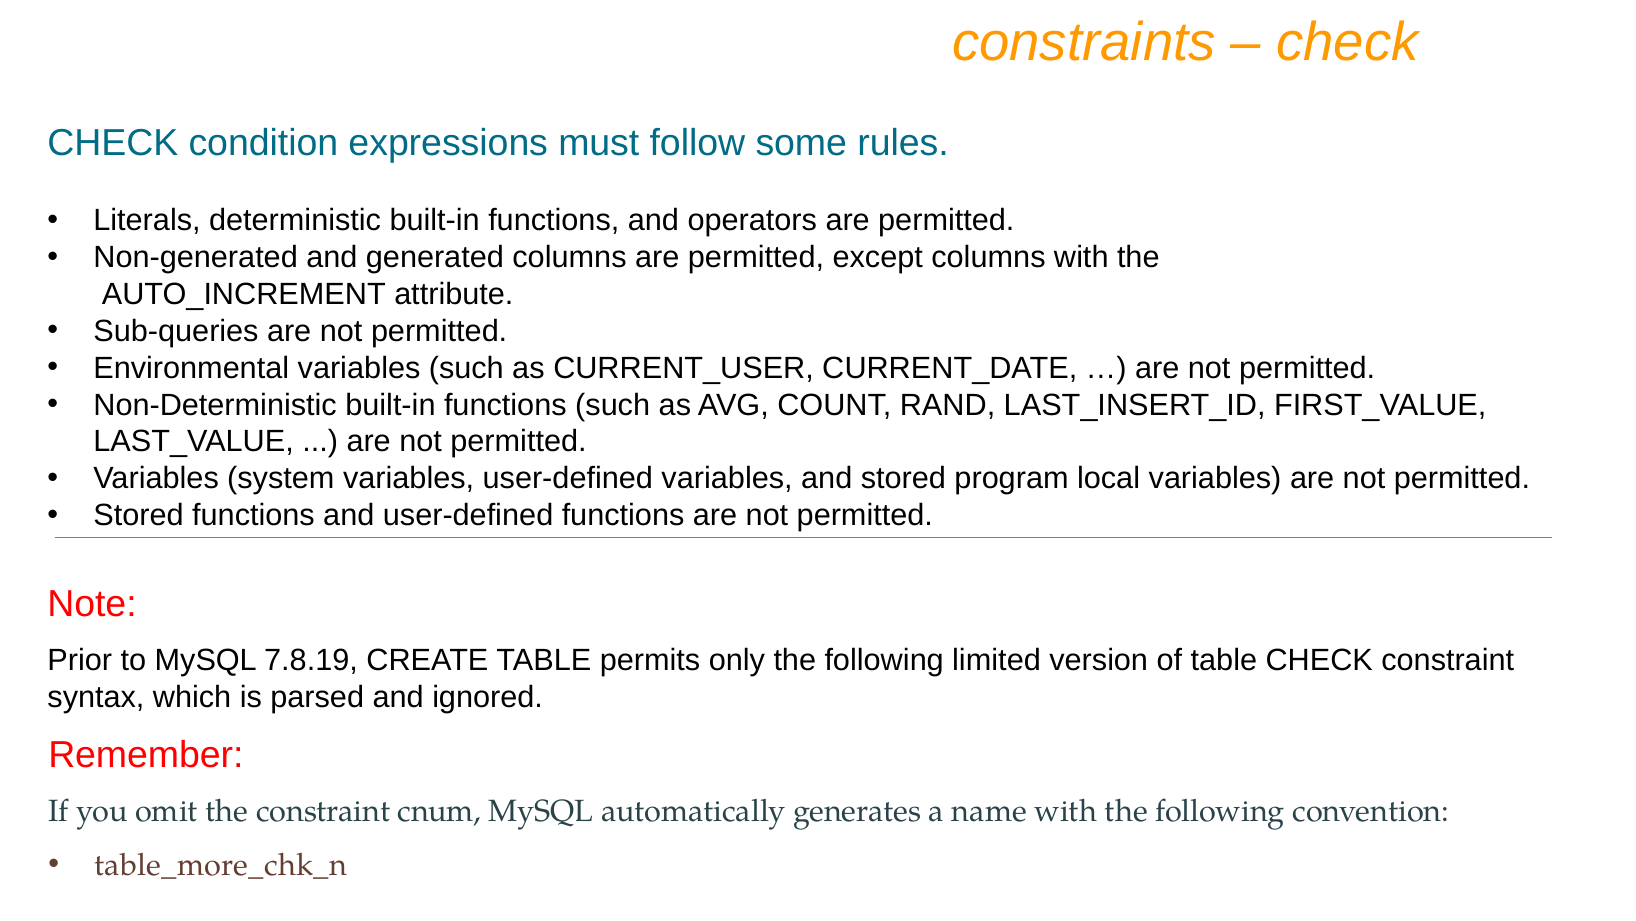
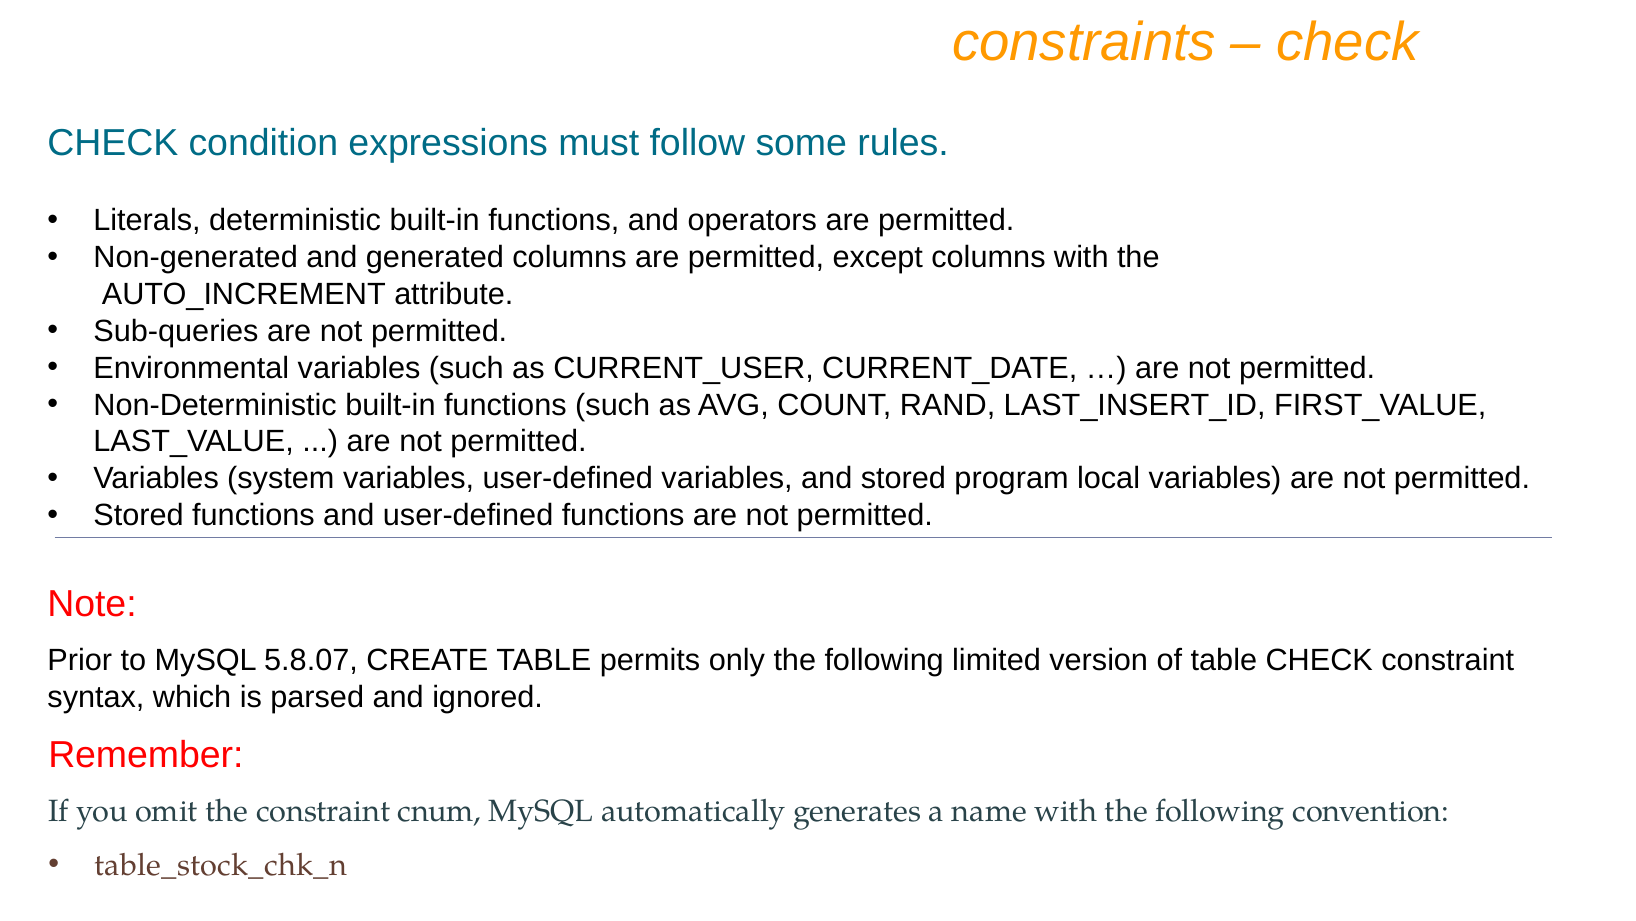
7.8.19: 7.8.19 -> 5.8.07
table_more_chk_n: table_more_chk_n -> table_stock_chk_n
